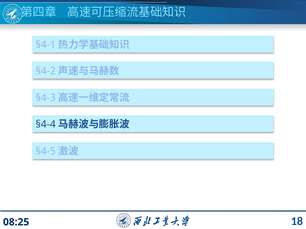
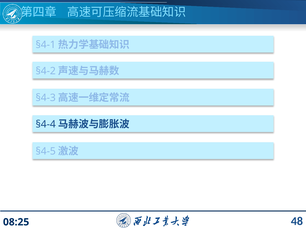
18: 18 -> 48
